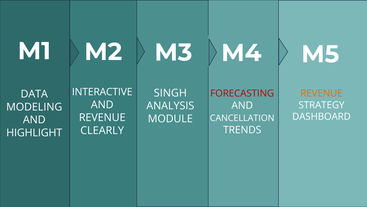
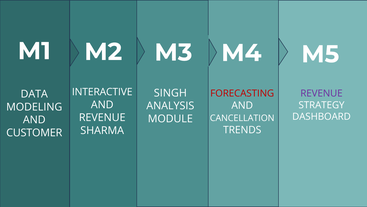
REVENUE at (321, 93) colour: orange -> purple
CLEARLY: CLEARLY -> SHARMA
HIGHLIGHT: HIGHLIGHT -> CUSTOMER
